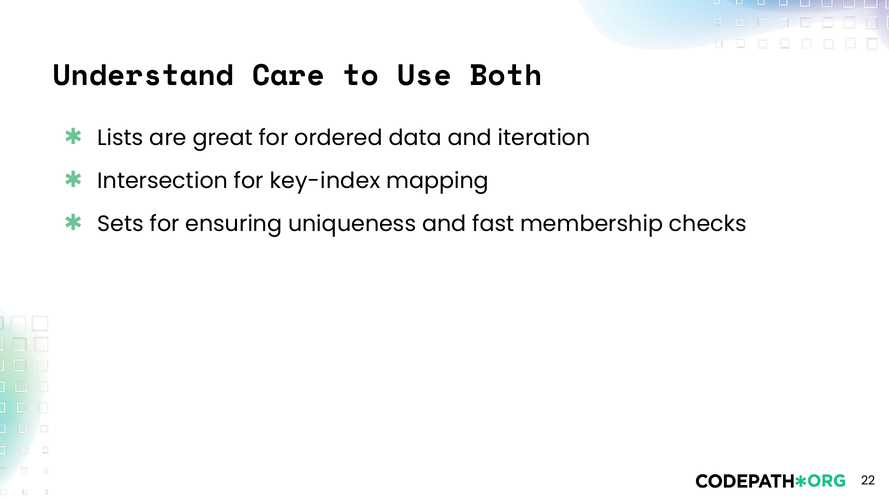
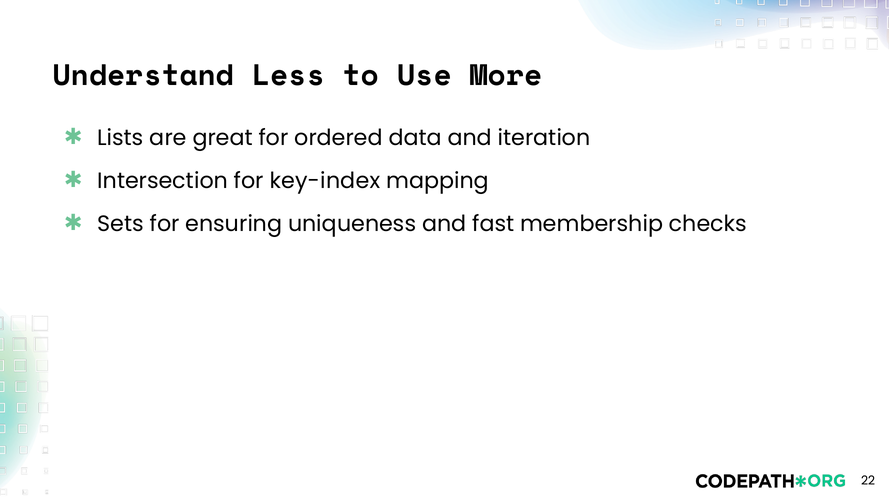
Care: Care -> Less
Both: Both -> More
